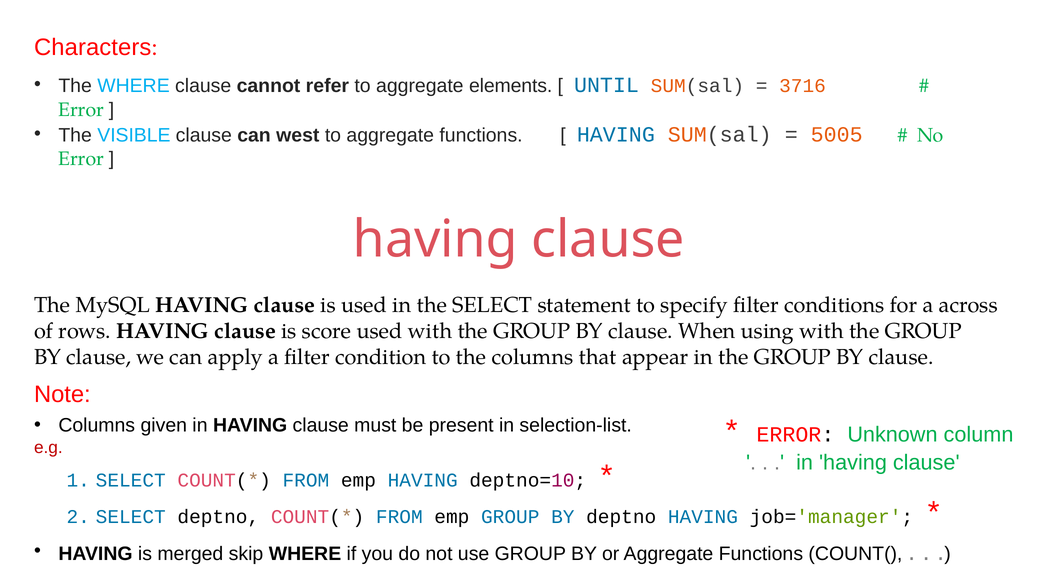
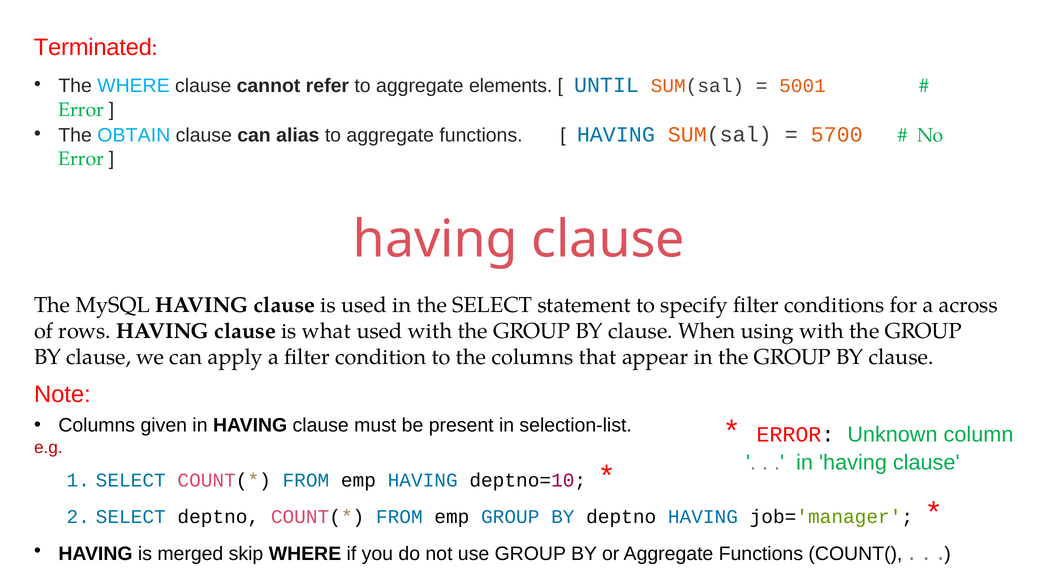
Characters: Characters -> Terminated
3716: 3716 -> 5001
VISIBLE: VISIBLE -> OBTAIN
west: west -> alias
5005: 5005 -> 5700
score: score -> what
